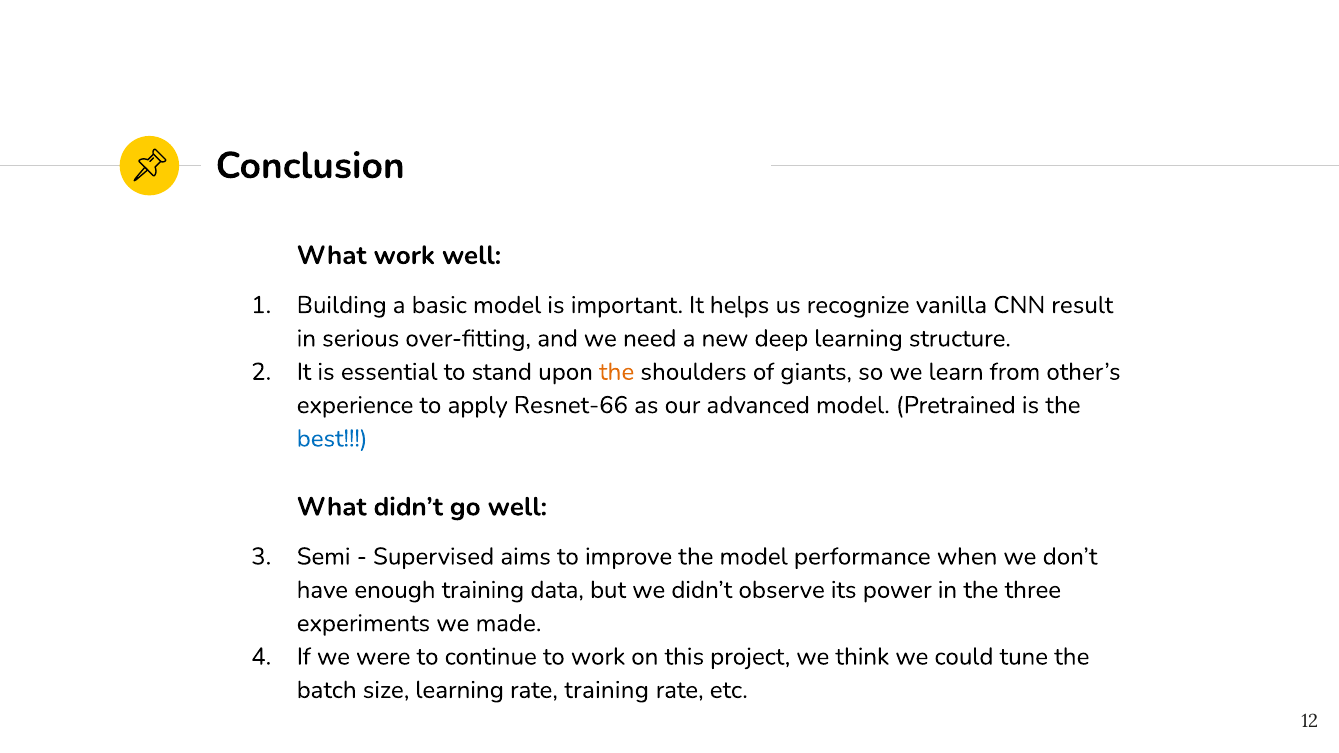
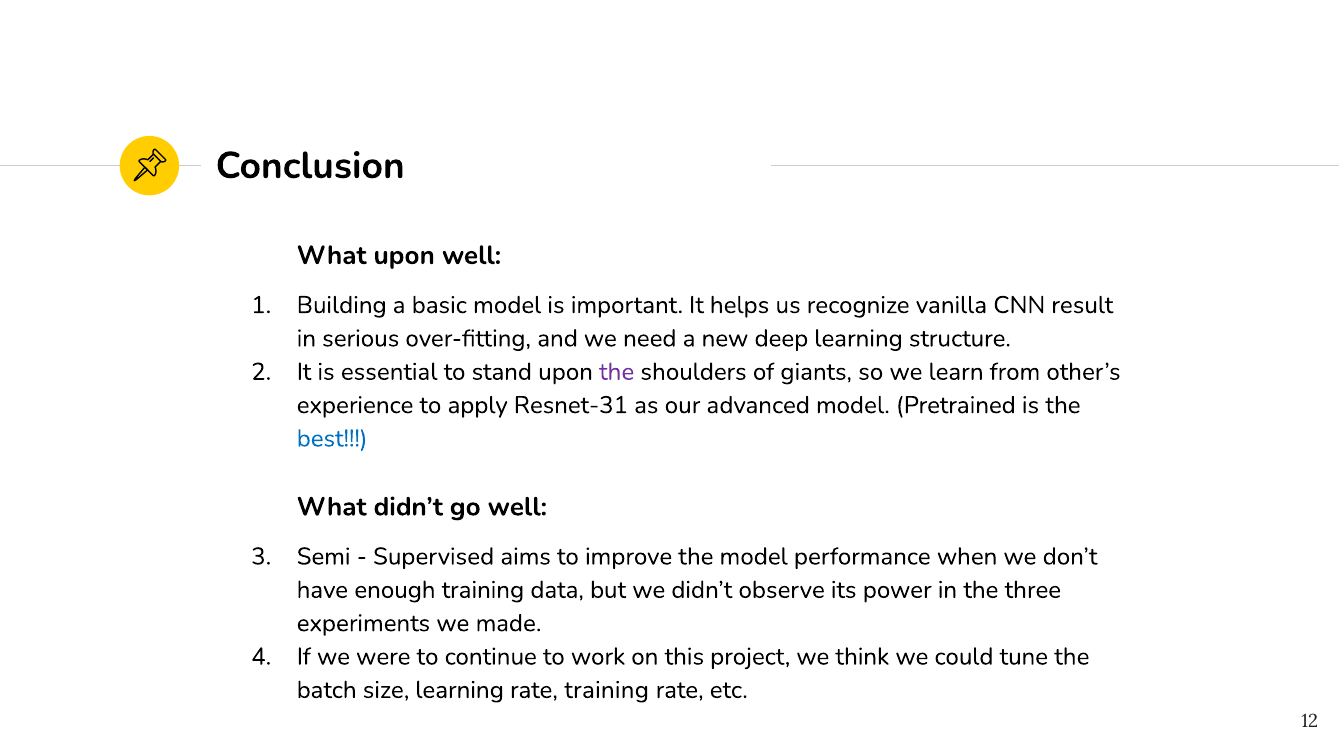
What work: work -> upon
the at (617, 372) colour: orange -> purple
Resnet-66: Resnet-66 -> Resnet-31
